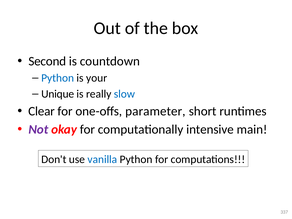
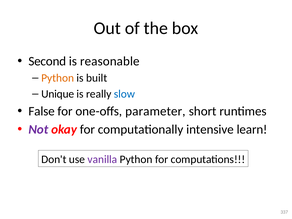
countdown: countdown -> reasonable
Python at (58, 78) colour: blue -> orange
your: your -> built
Clear: Clear -> False
main: main -> learn
vanilla colour: blue -> purple
